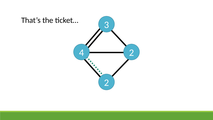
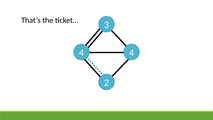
4 2: 2 -> 4
